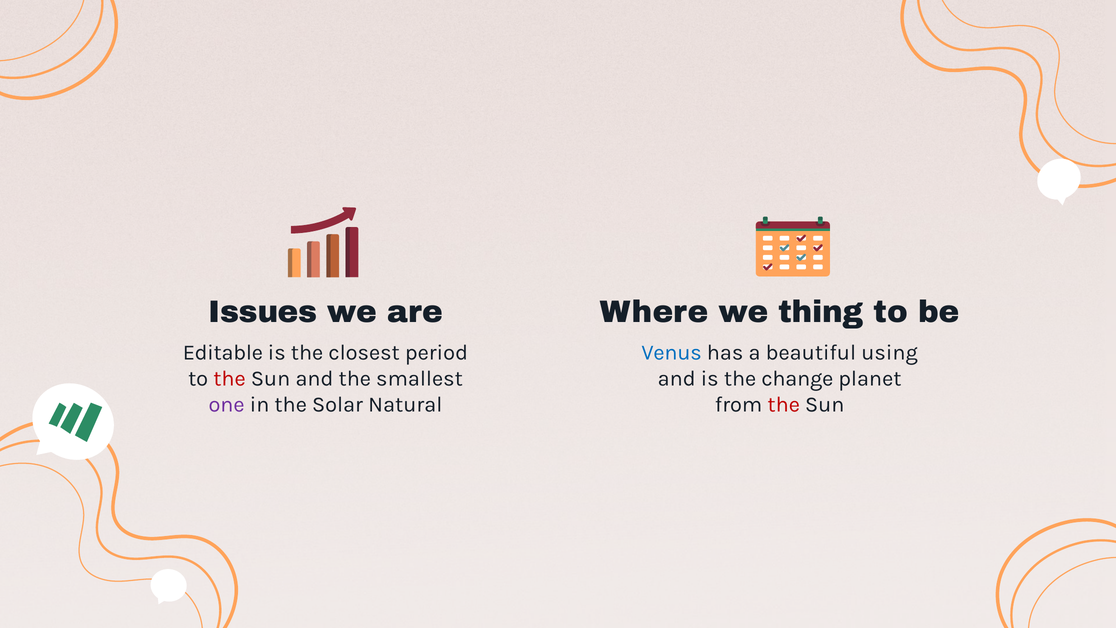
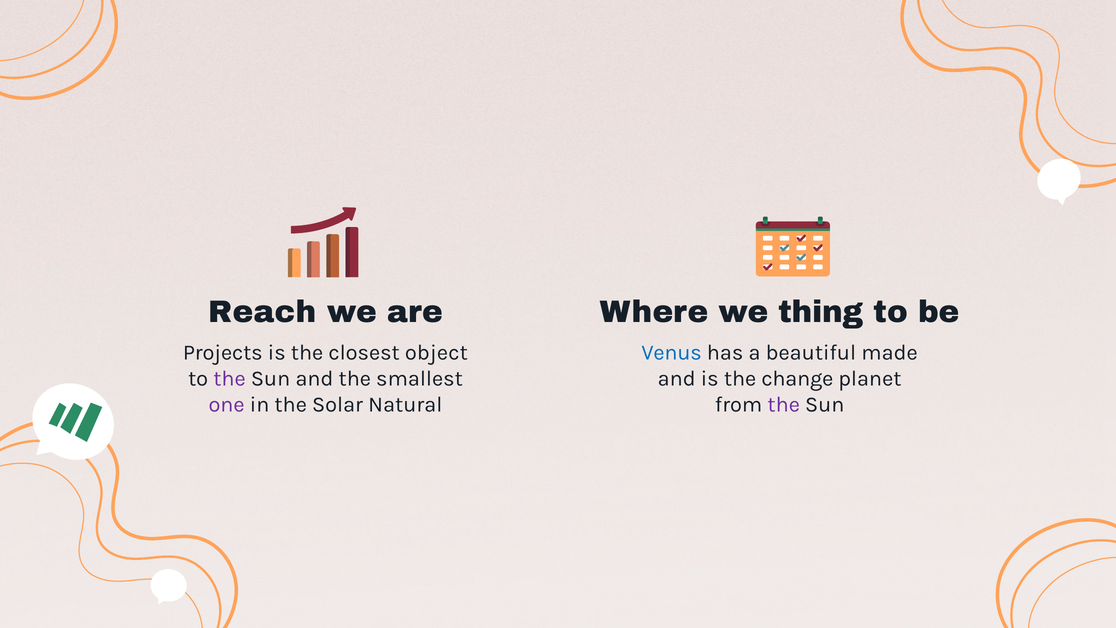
Issues: Issues -> Reach
Editable: Editable -> Projects
period: period -> object
using: using -> made
the at (230, 379) colour: red -> purple
the at (784, 405) colour: red -> purple
